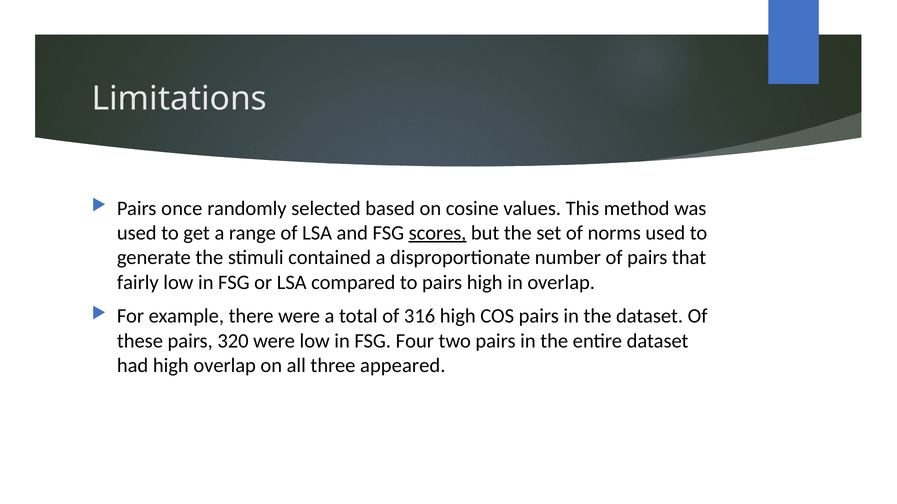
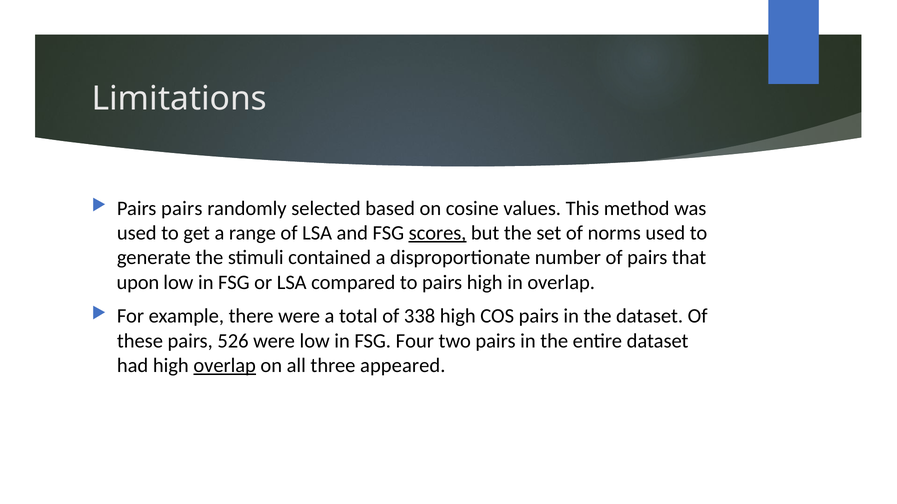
Pairs once: once -> pairs
fairly: fairly -> upon
316: 316 -> 338
320: 320 -> 526
overlap at (225, 366) underline: none -> present
